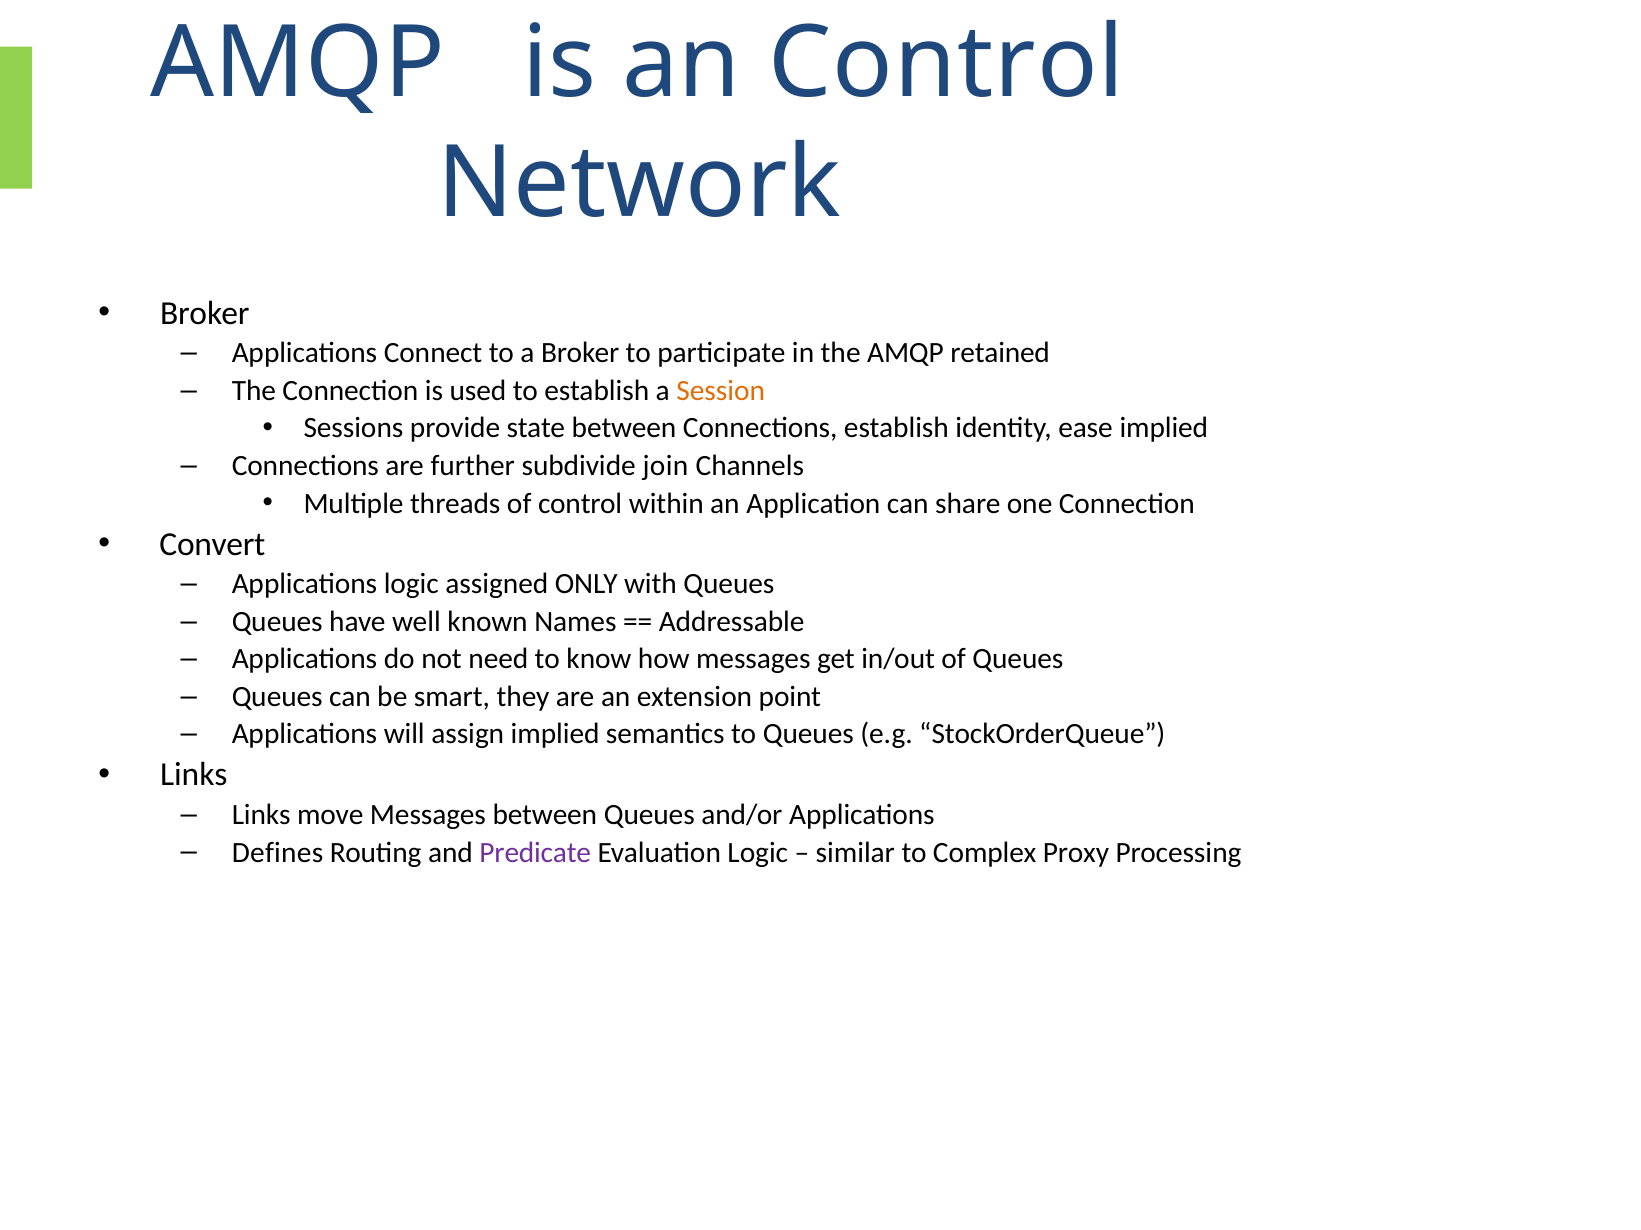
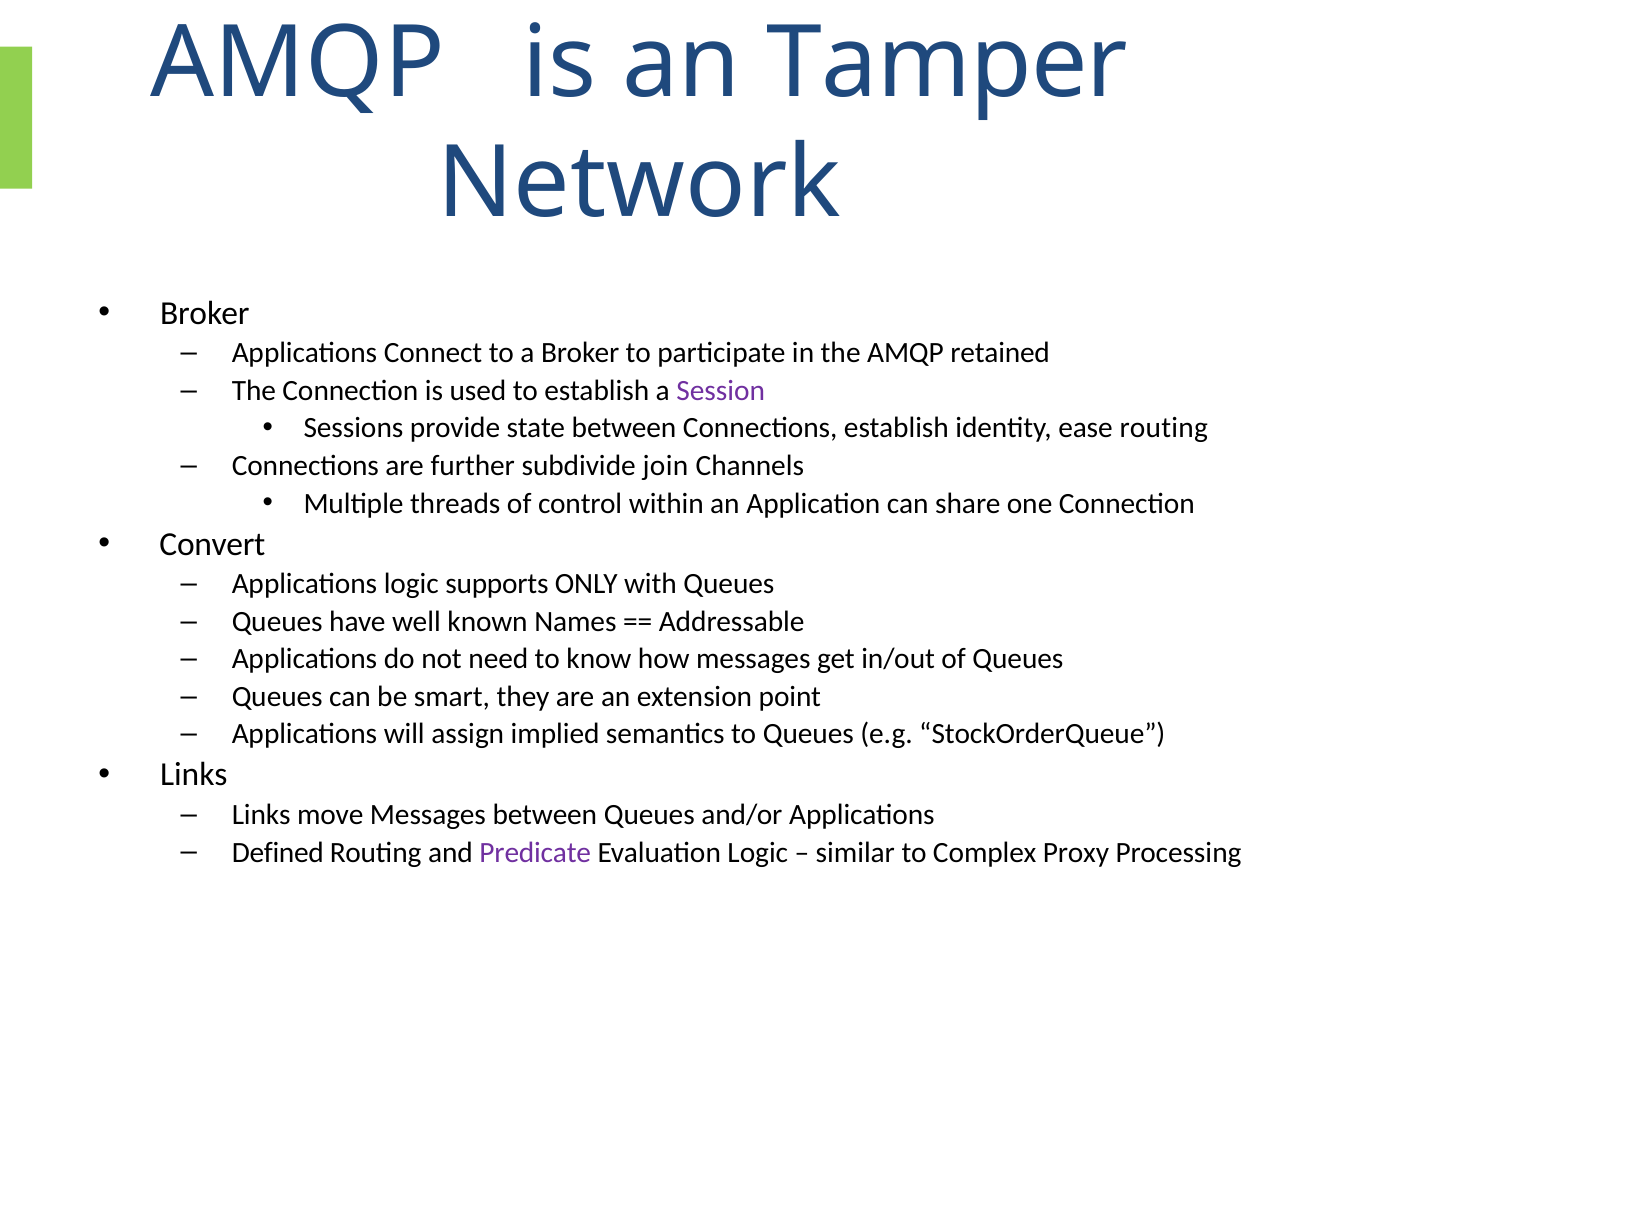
an Control: Control -> Tamper
Session colour: orange -> purple
ease implied: implied -> routing
assigned: assigned -> supports
Defines: Defines -> Defined
